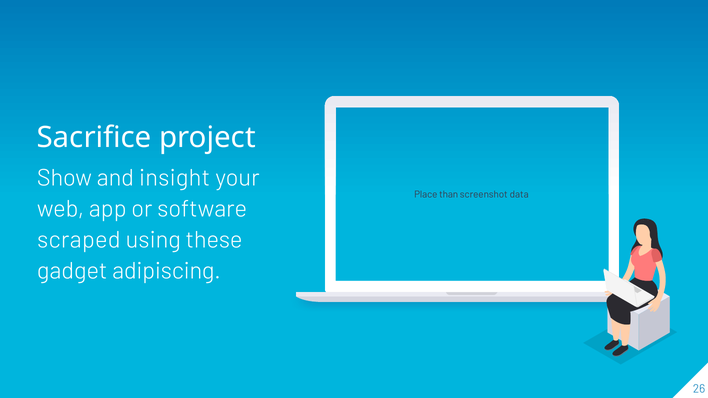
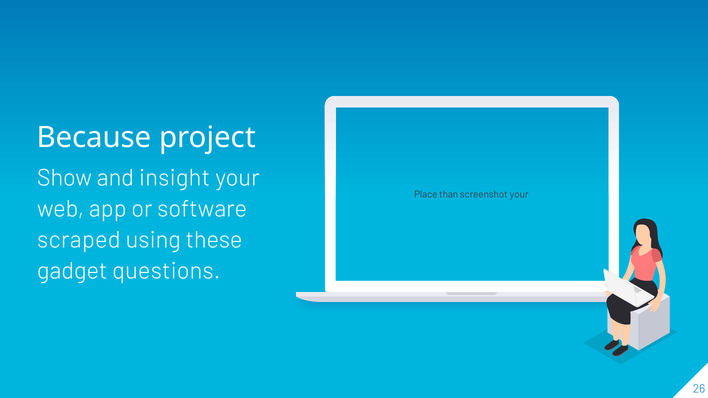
Sacrifice: Sacrifice -> Because
screenshot data: data -> your
adipiscing: adipiscing -> questions
